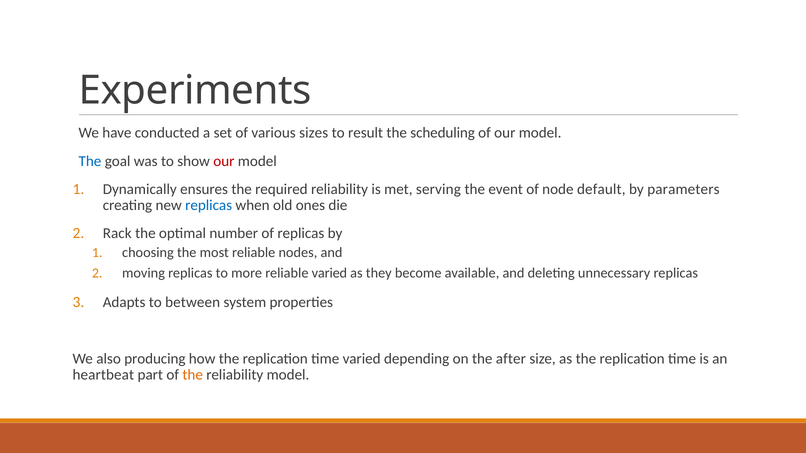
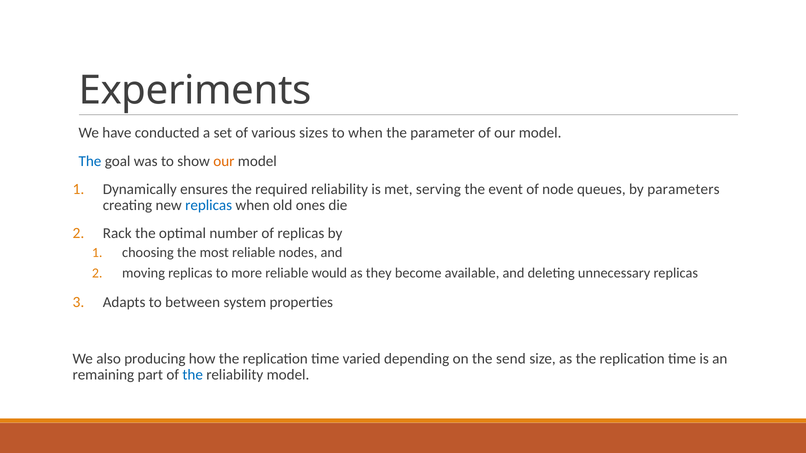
to result: result -> when
scheduling: scheduling -> parameter
our at (224, 161) colour: red -> orange
default: default -> queues
reliable varied: varied -> would
after: after -> send
heartbeat: heartbeat -> remaining
the at (193, 375) colour: orange -> blue
